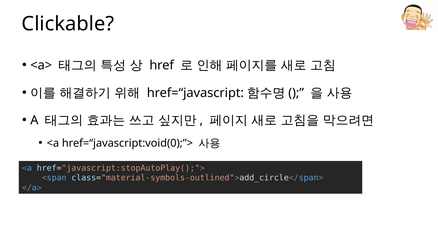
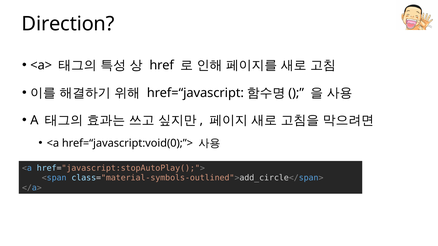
Clickable: Clickable -> Direction
